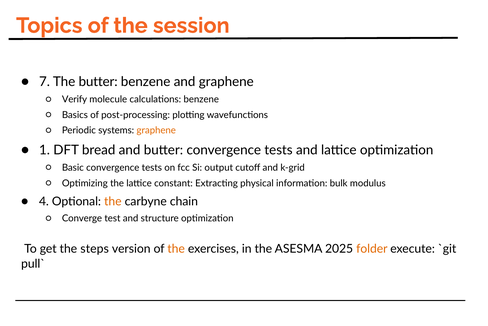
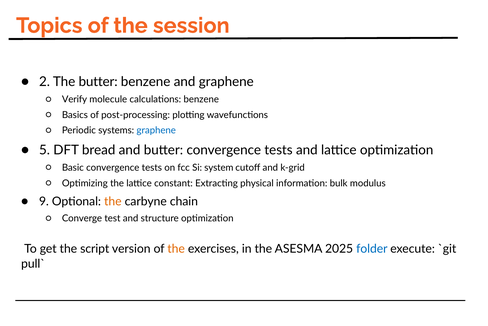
7: 7 -> 2
graphene at (156, 130) colour: orange -> blue
1: 1 -> 5
output: output -> system
4: 4 -> 9
steps: steps -> script
folder colour: orange -> blue
